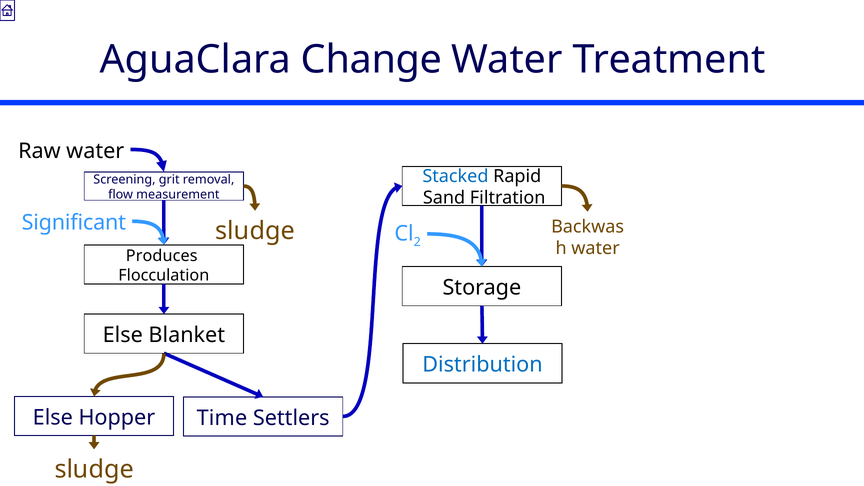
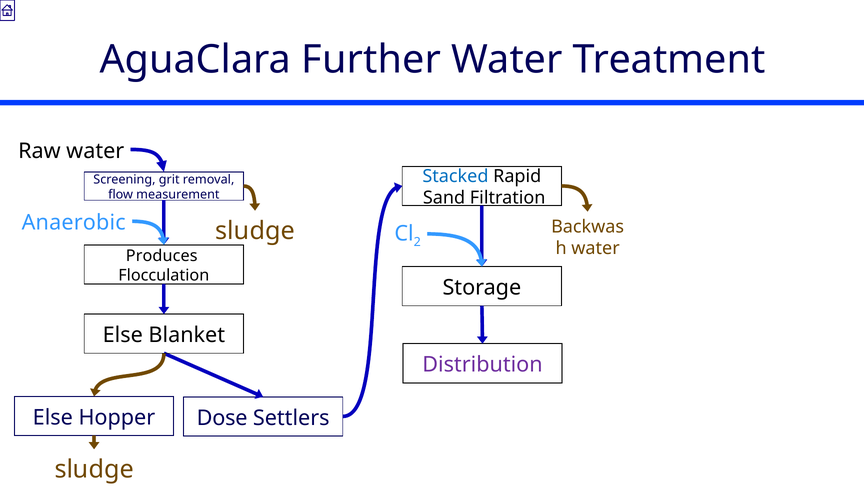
Change: Change -> Further
Significant: Significant -> Anaerobic
Distribution colour: blue -> purple
Time: Time -> Dose
